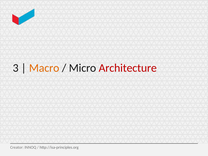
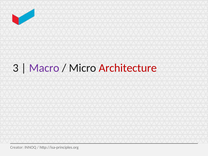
Macro colour: orange -> purple
